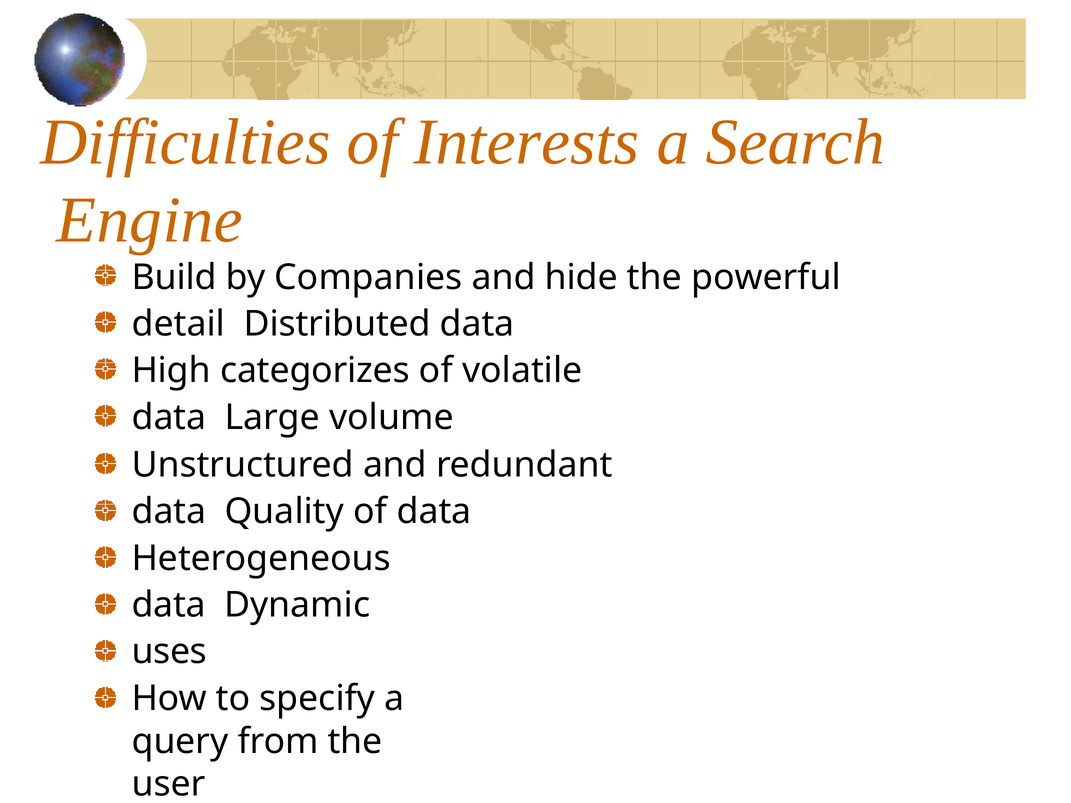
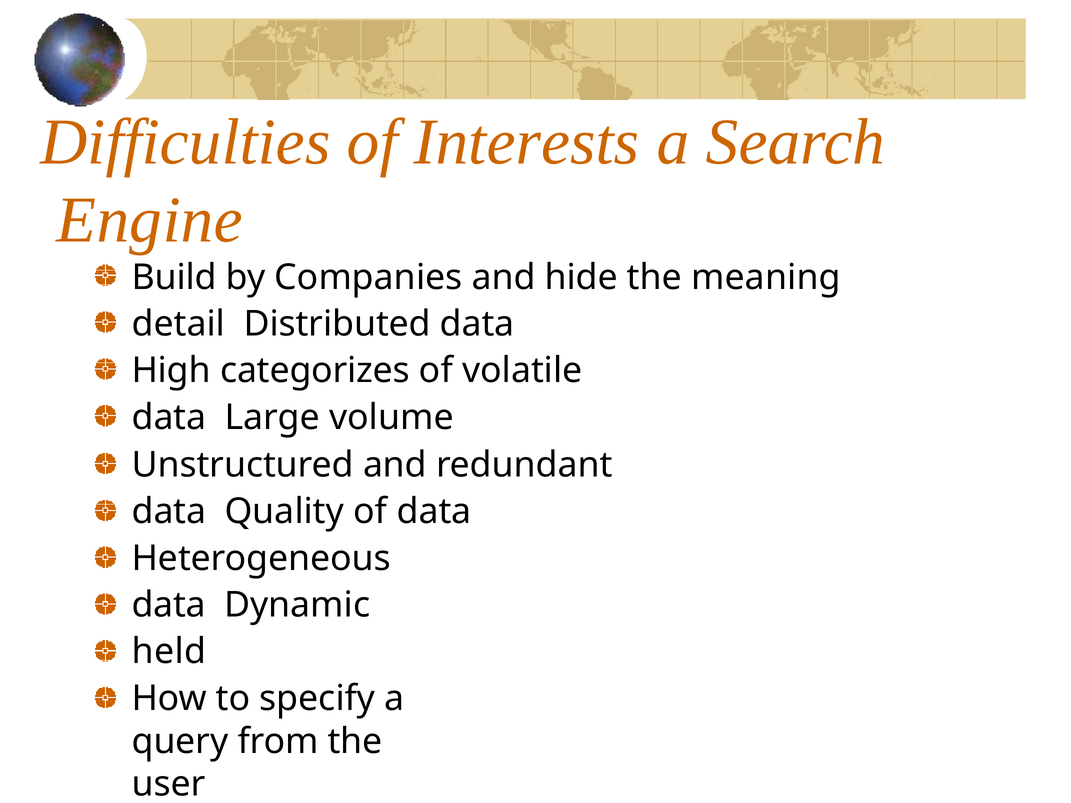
powerful: powerful -> meaning
uses: uses -> held
